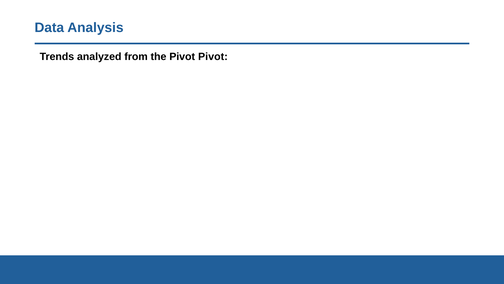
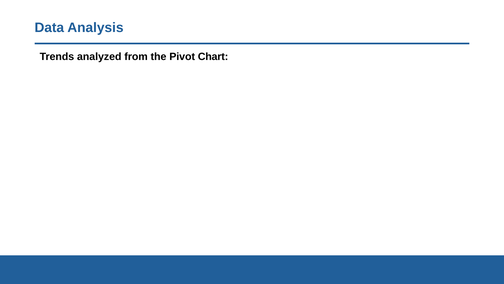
Pivot Pivot: Pivot -> Chart
